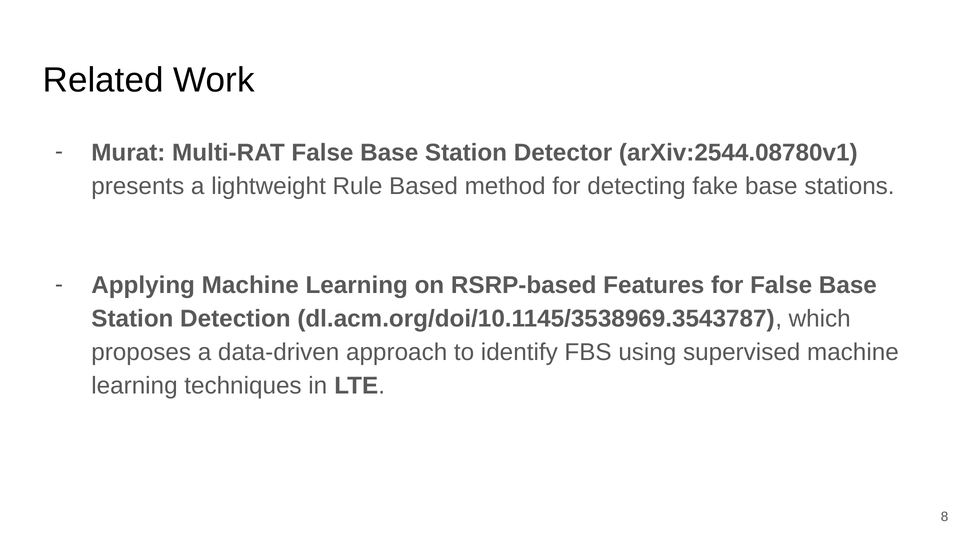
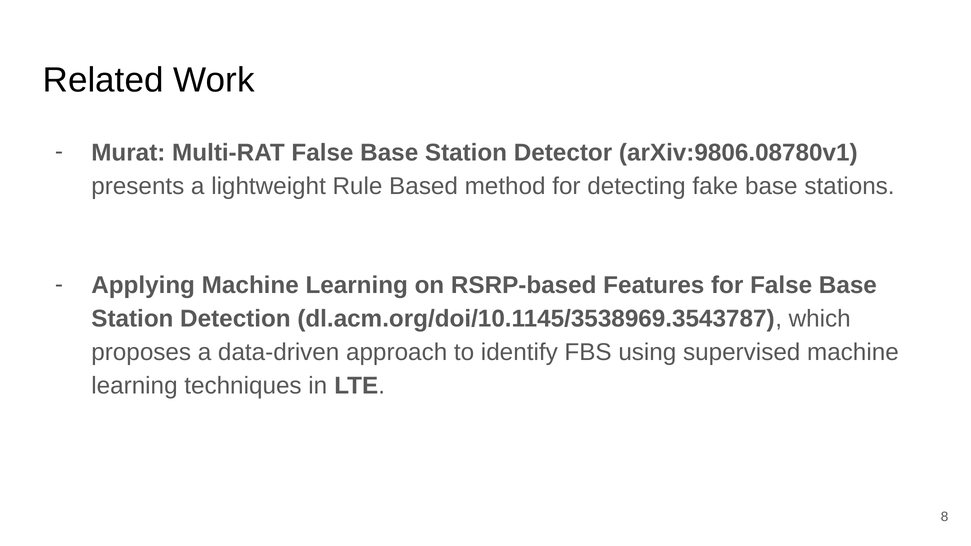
arXiv:2544.08780v1: arXiv:2544.08780v1 -> arXiv:9806.08780v1
